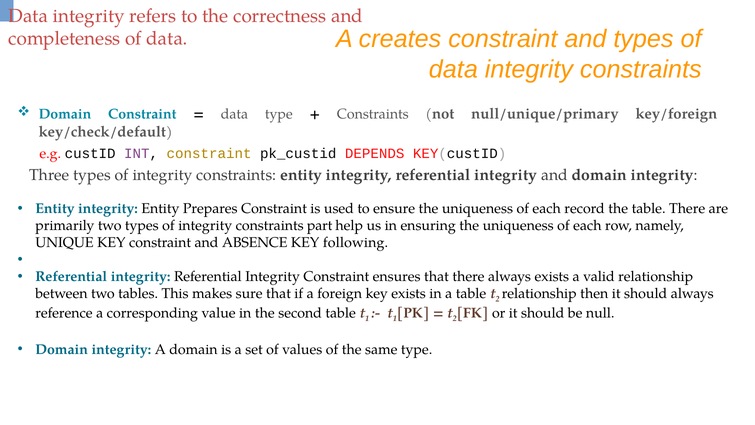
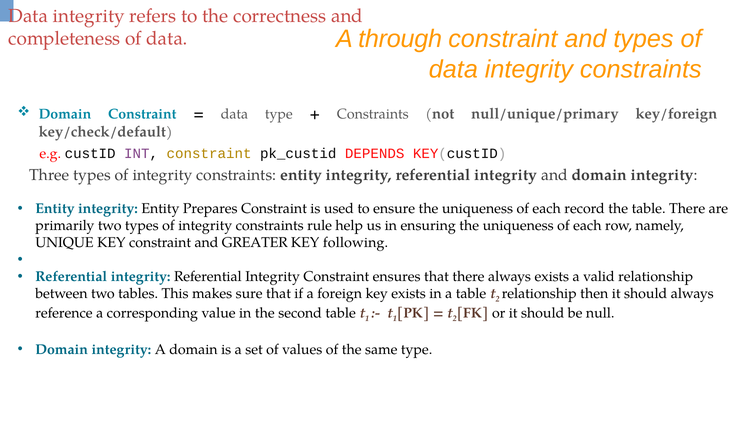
creates: creates -> through
part: part -> rule
ABSENCE: ABSENCE -> GREATER
